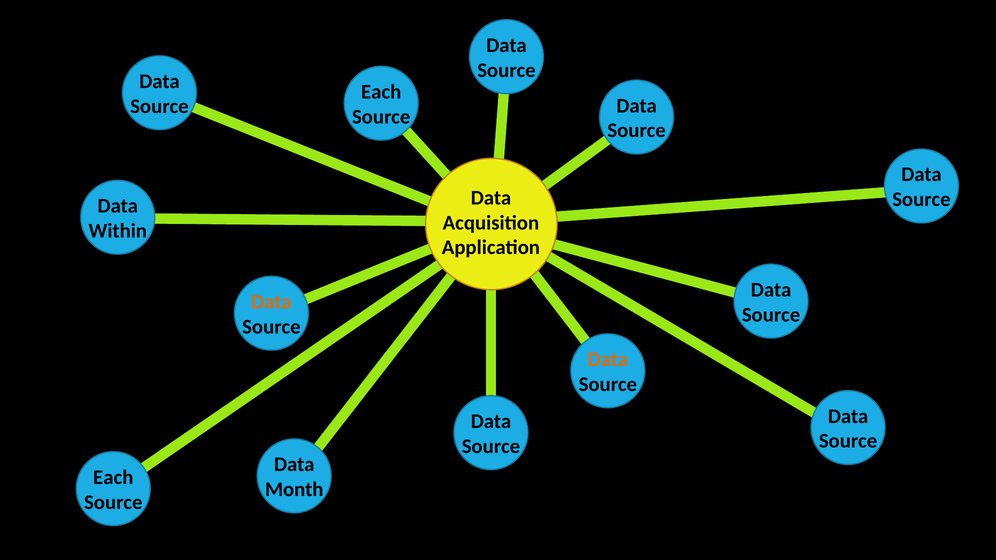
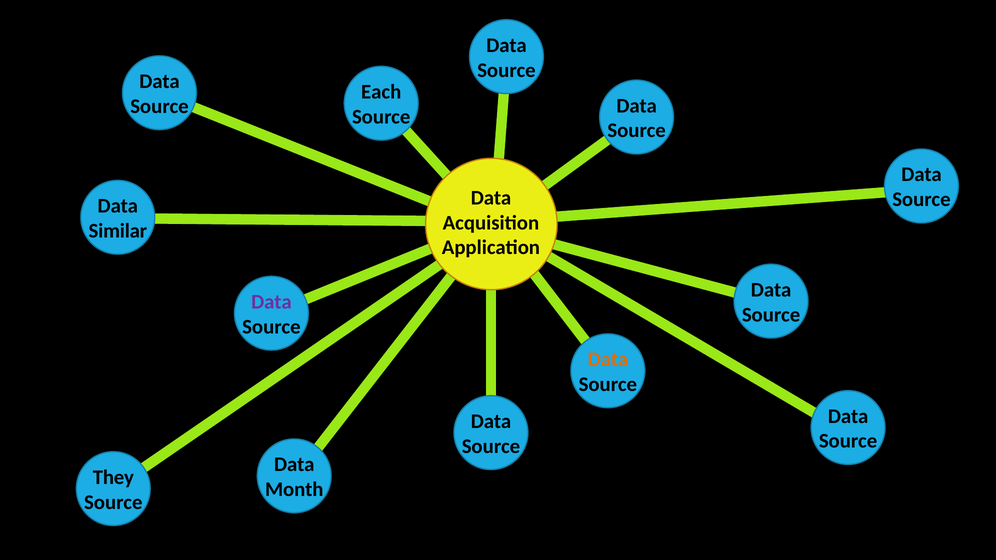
Within: Within -> Similar
Data at (271, 302) colour: orange -> purple
Each at (113, 477): Each -> They
